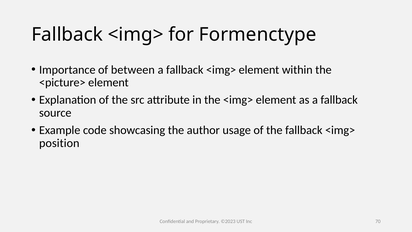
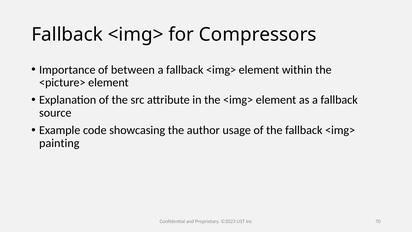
Formenctype: Formenctype -> Compressors
position: position -> painting
